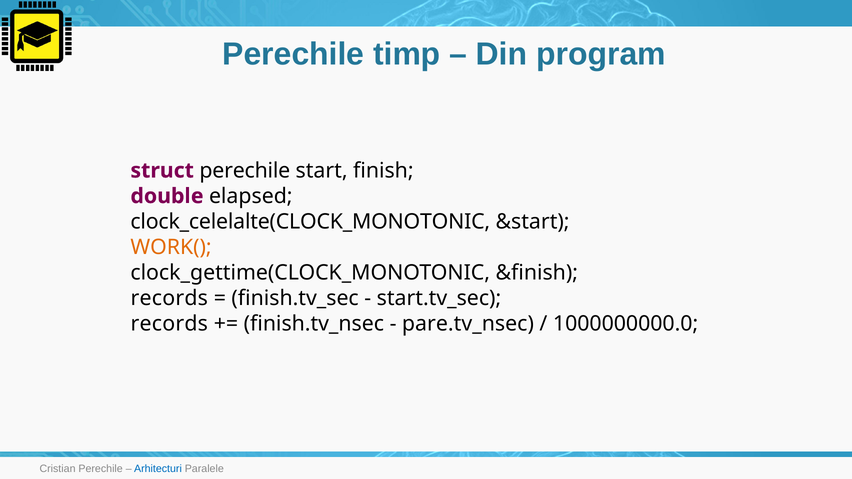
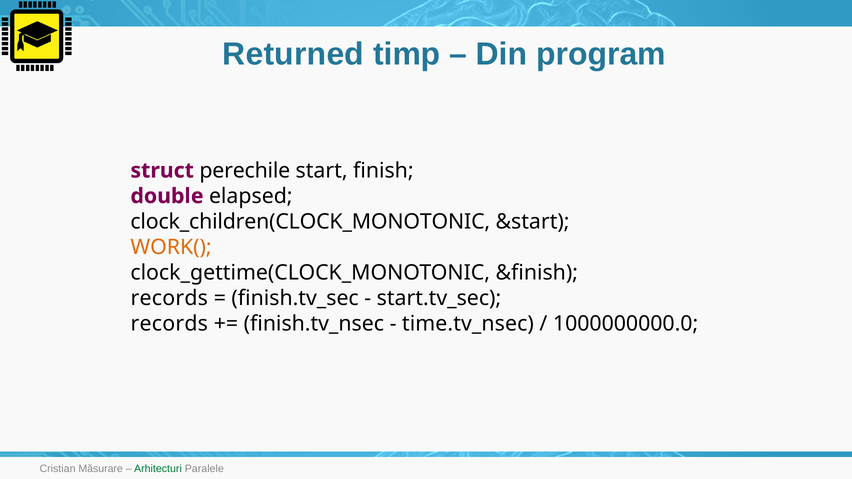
Perechile at (293, 54): Perechile -> Returned
clock_celelalte(CLOCK_MONOTONIC: clock_celelalte(CLOCK_MONOTONIC -> clock_children(CLOCK_MONOTONIC
pare.tv_nsec: pare.tv_nsec -> time.tv_nsec
Cristian Perechile: Perechile -> Măsurare
Arhitecturi colour: blue -> green
